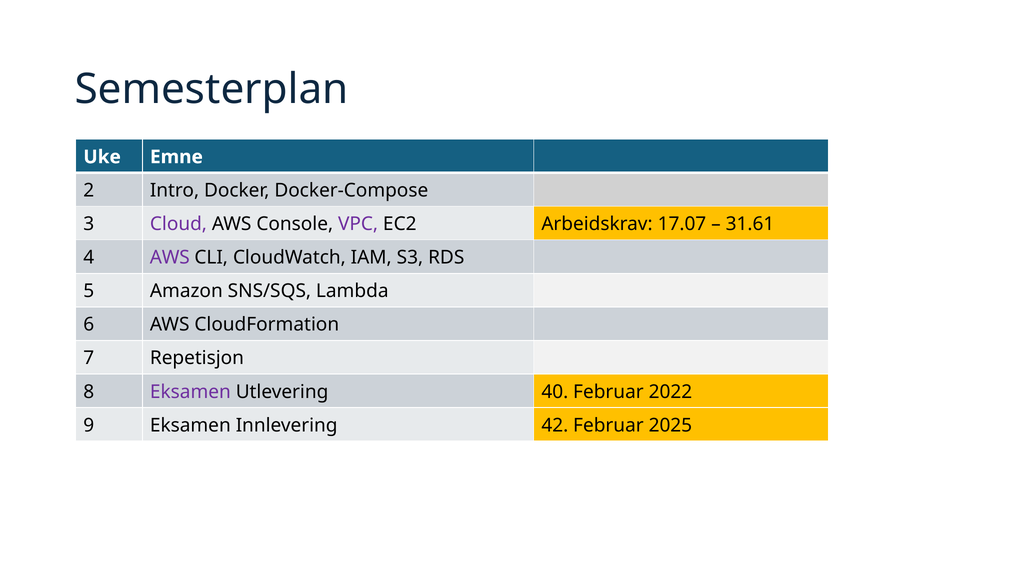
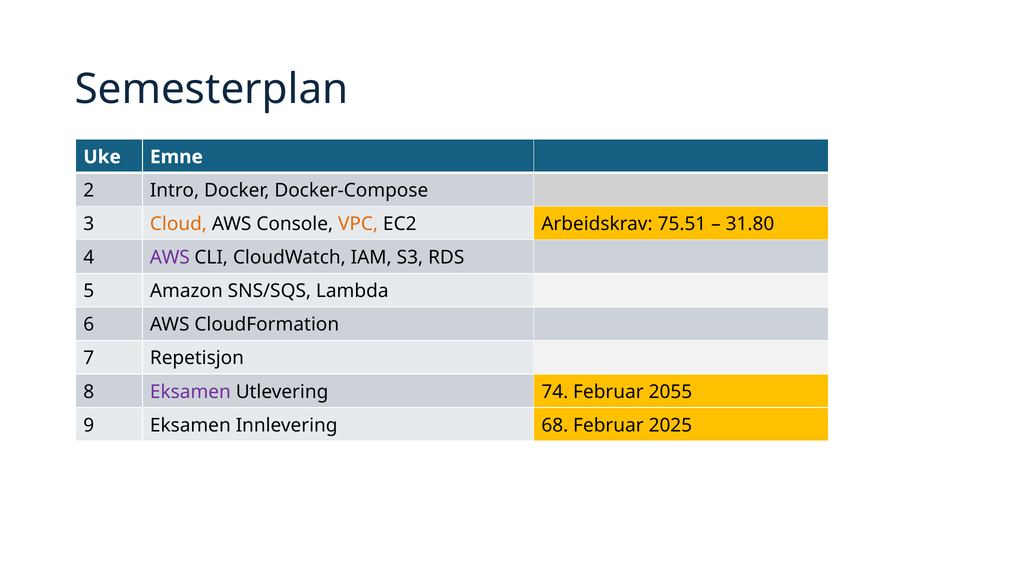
Cloud colour: purple -> orange
VPC colour: purple -> orange
17.07: 17.07 -> 75.51
31.61: 31.61 -> 31.80
40: 40 -> 74
2022: 2022 -> 2055
42: 42 -> 68
